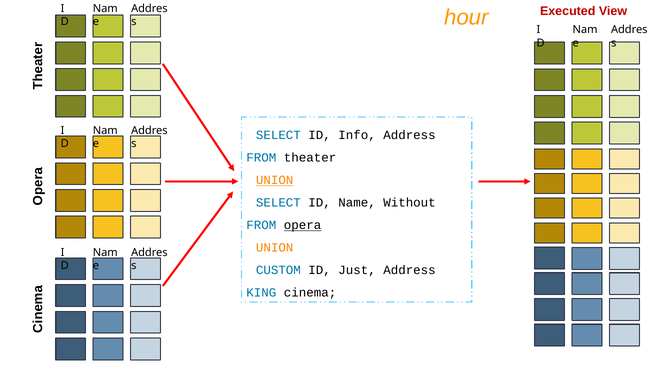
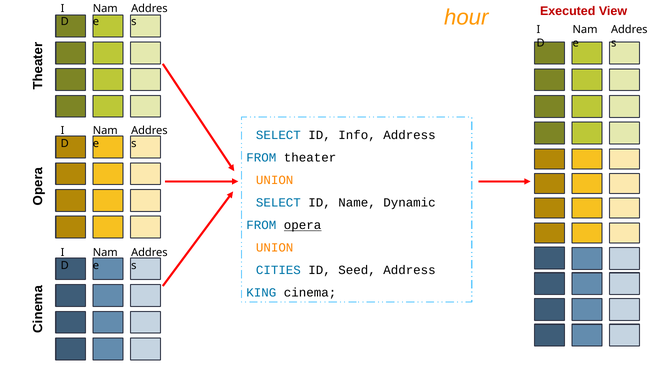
UNION at (275, 180) underline: present -> none
Without: Without -> Dynamic
CUSTOM: CUSTOM -> CITIES
Just: Just -> Seed
